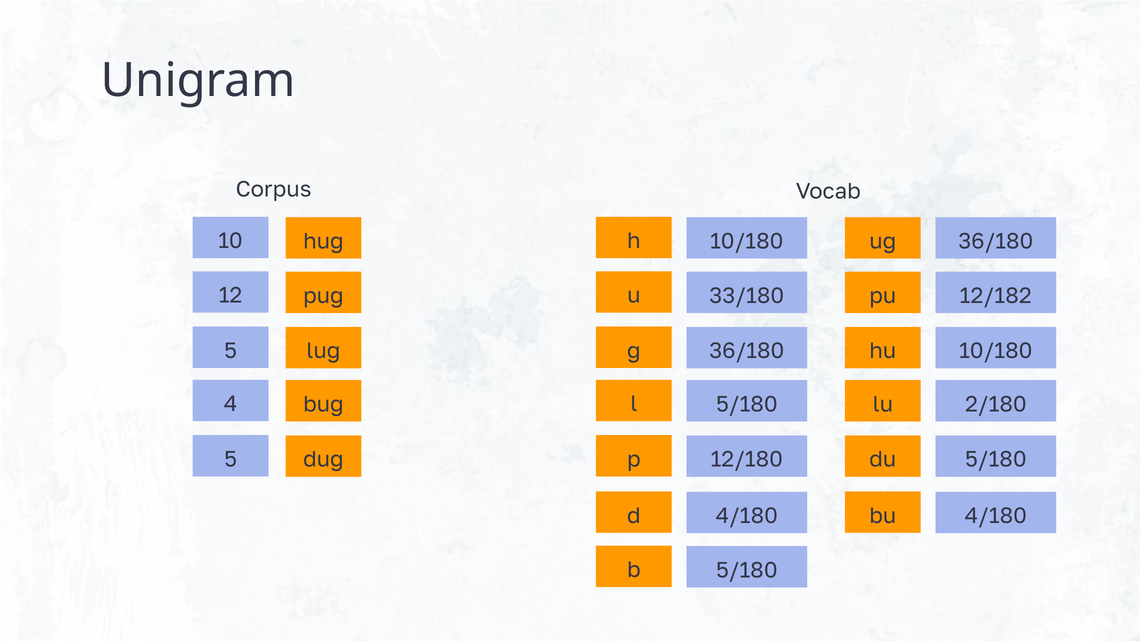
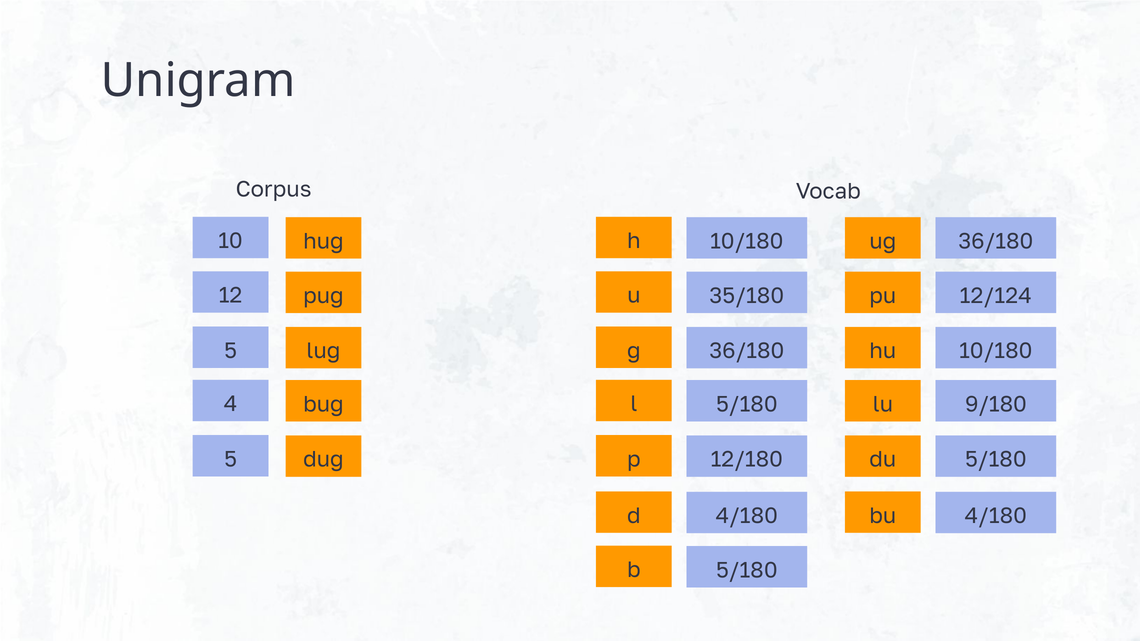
33/180: 33/180 -> 35/180
12/182: 12/182 -> 12/124
2/180: 2/180 -> 9/180
